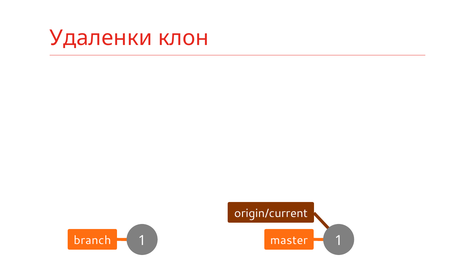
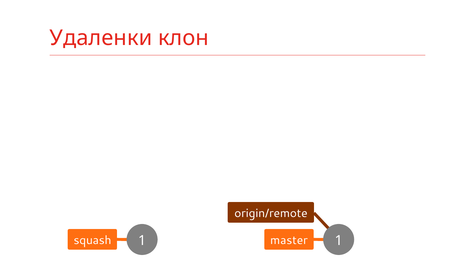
origin/current: origin/current -> origin/remote
branch: branch -> squash
